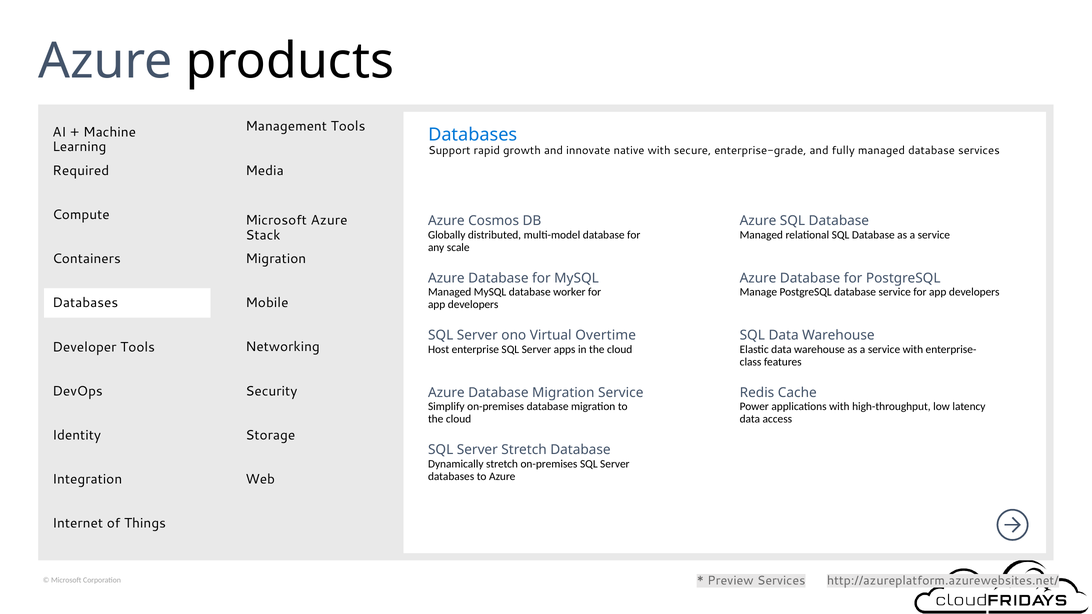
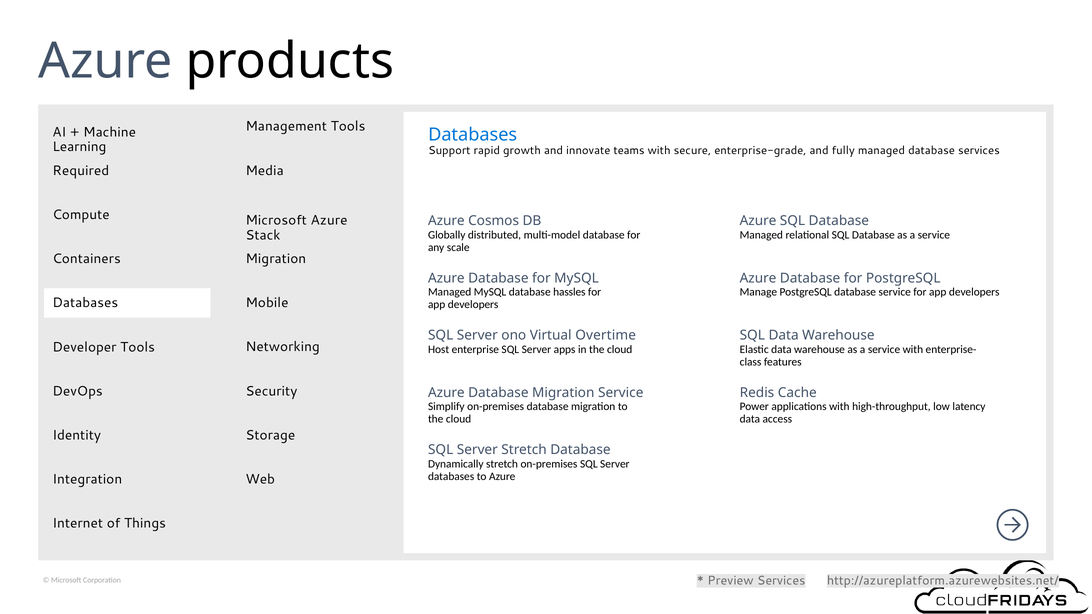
native: native -> teams
worker: worker -> hassles
